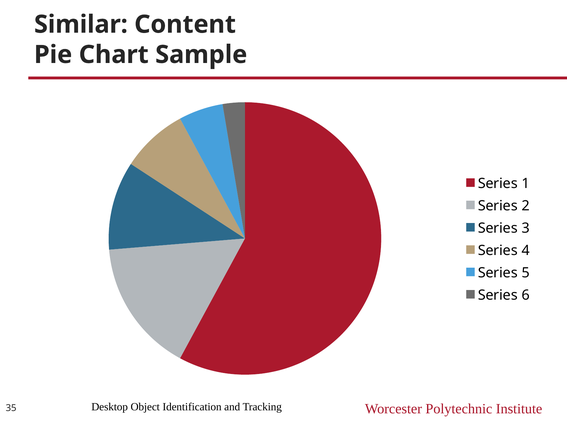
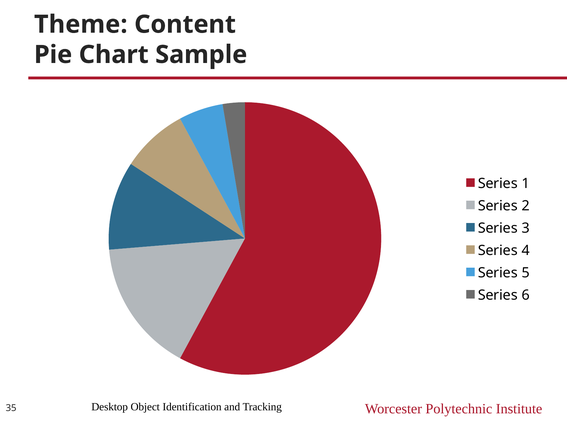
Similar: Similar -> Theme
